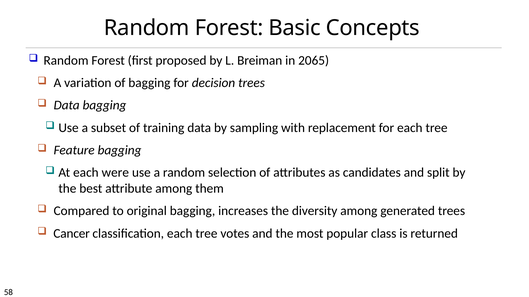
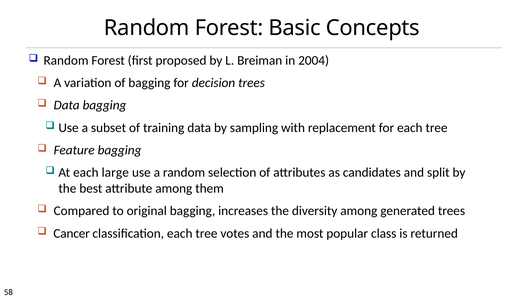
2065: 2065 -> 2004
were: were -> large
